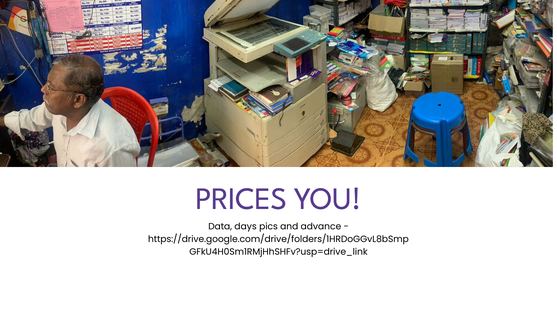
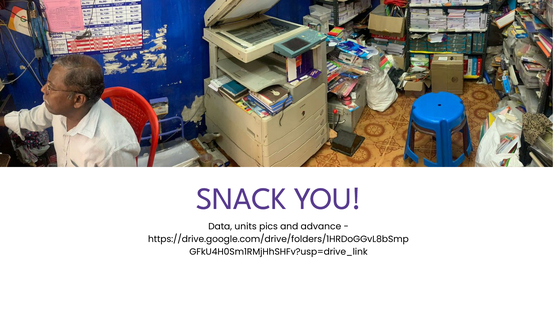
PRICES: PRICES -> SNACK
days: days -> units
